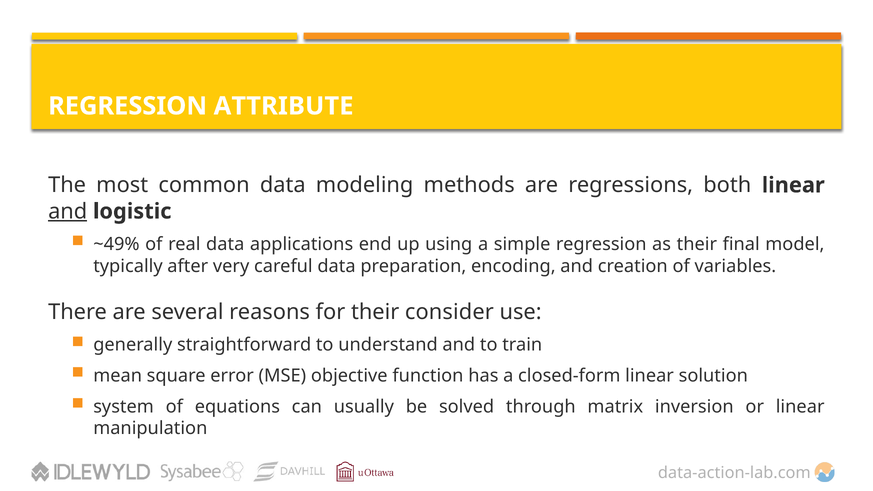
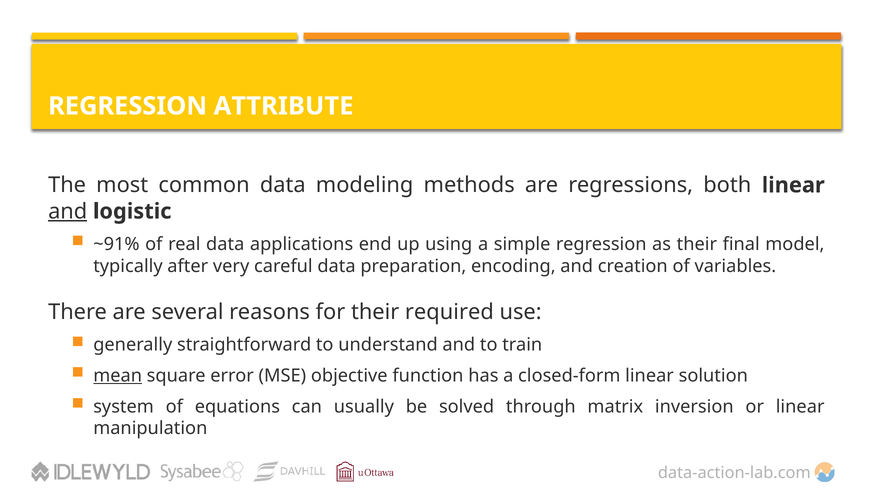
~49%: ~49% -> ~91%
consider: consider -> required
mean underline: none -> present
